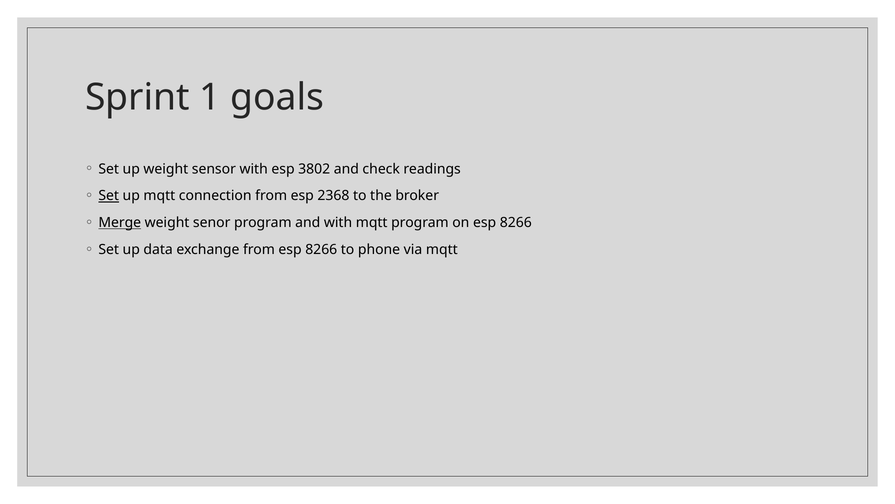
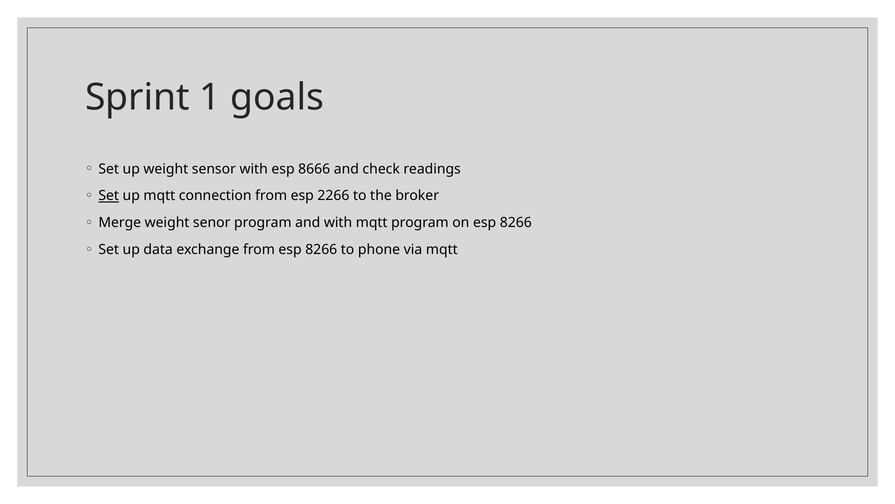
3802: 3802 -> 8666
2368: 2368 -> 2266
Merge underline: present -> none
